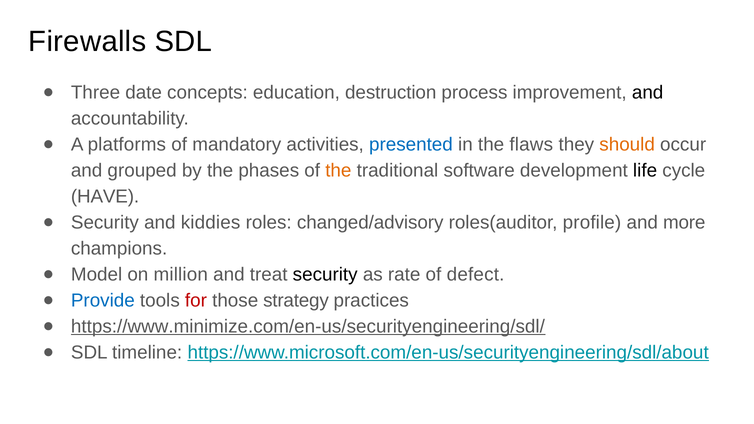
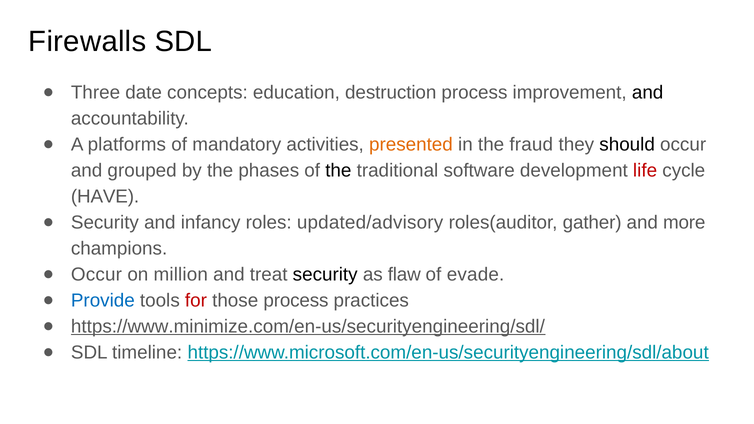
presented colour: blue -> orange
flaws: flaws -> fraud
should colour: orange -> black
the at (338, 170) colour: orange -> black
life colour: black -> red
kiddies: kiddies -> infancy
changed/advisory: changed/advisory -> updated/advisory
profile: profile -> gather
Model at (97, 274): Model -> Occur
rate: rate -> flaw
defect: defect -> evade
those strategy: strategy -> process
